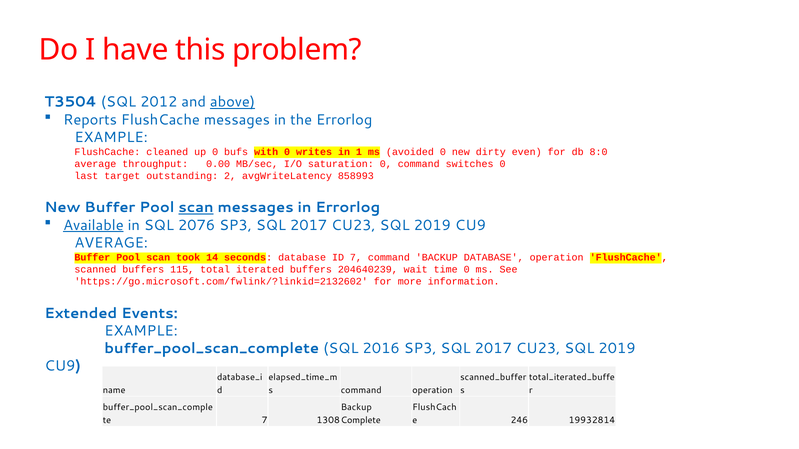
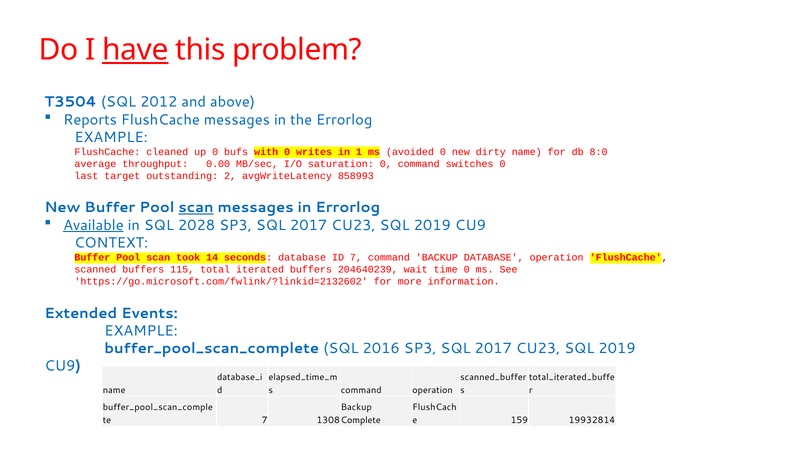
have underline: none -> present
above underline: present -> none
dirty even: even -> name
2076: 2076 -> 2028
AVERAGE at (111, 243): AVERAGE -> CONTEXT
246: 246 -> 159
